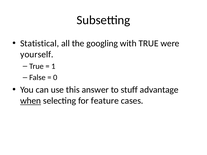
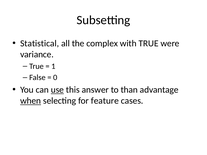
googling: googling -> complex
yourself: yourself -> variance
use underline: none -> present
stuff: stuff -> than
